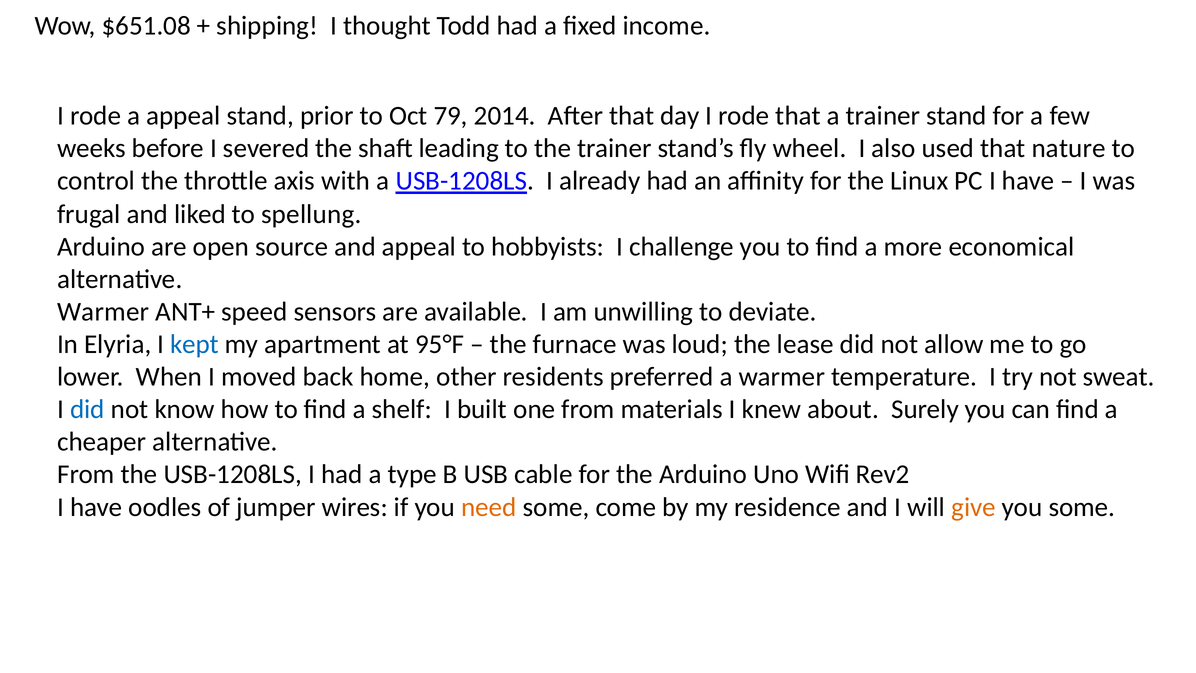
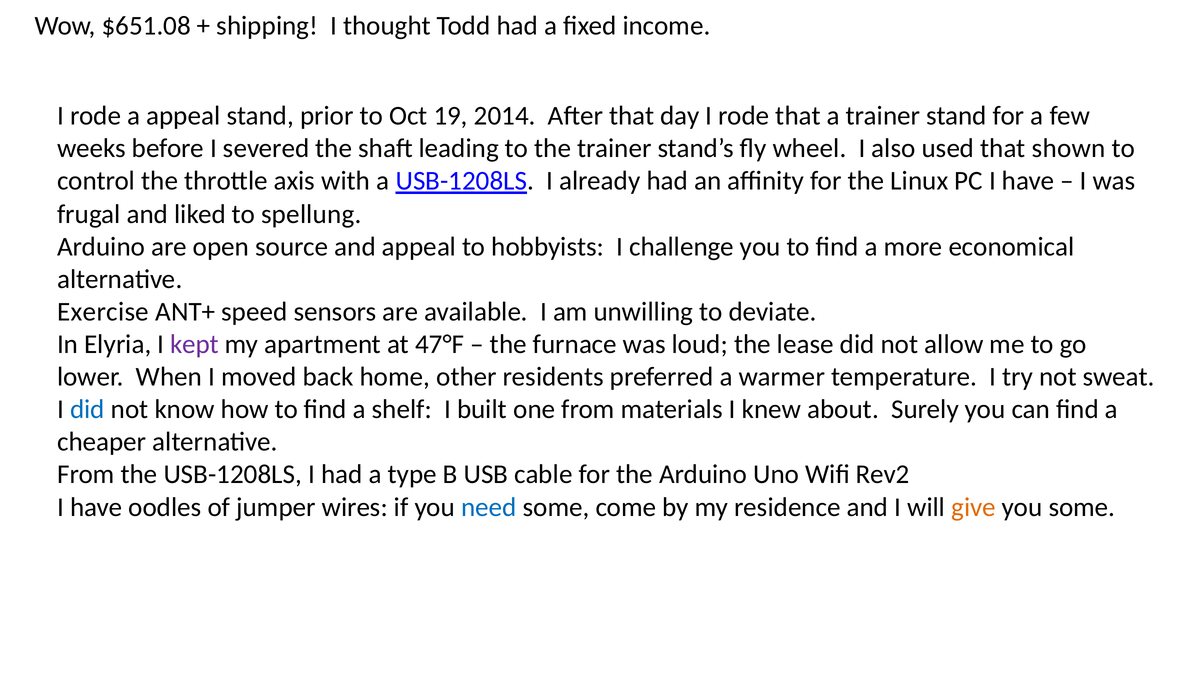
79: 79 -> 19
nature: nature -> shown
Warmer at (103, 312): Warmer -> Exercise
kept colour: blue -> purple
95°F: 95°F -> 47°F
need colour: orange -> blue
